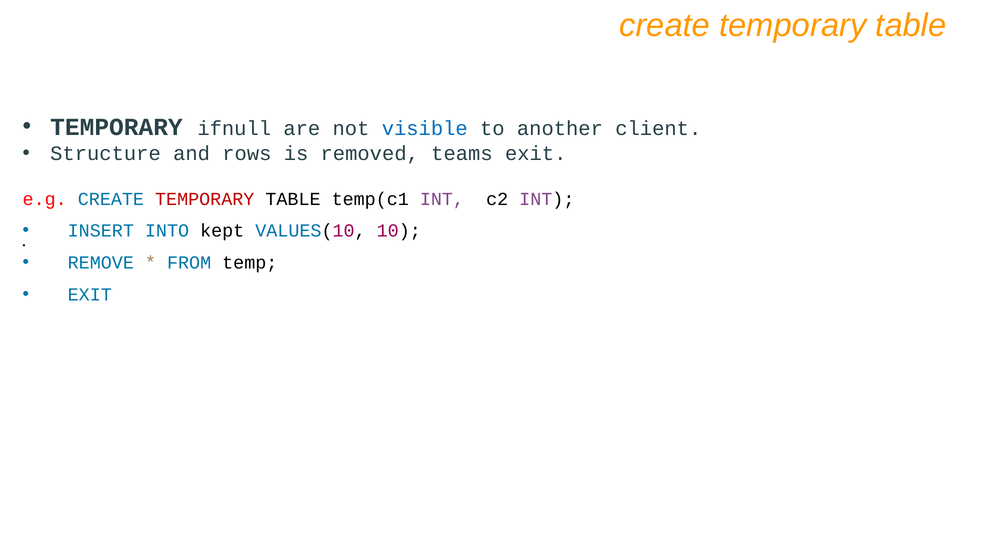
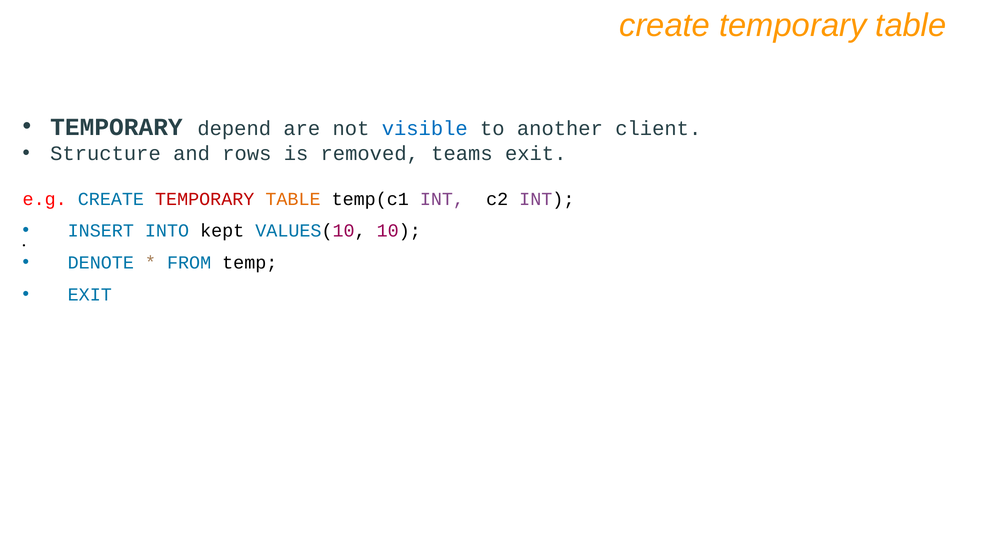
ifnull: ifnull -> depend
TABLE at (293, 199) colour: black -> orange
REMOVE: REMOVE -> DENOTE
